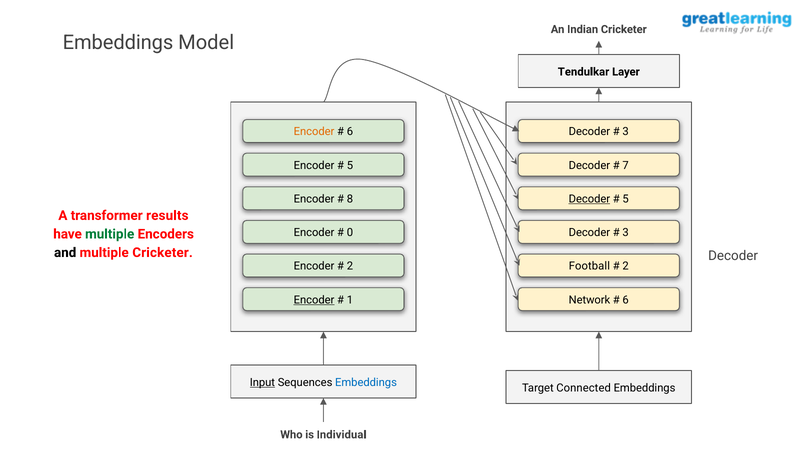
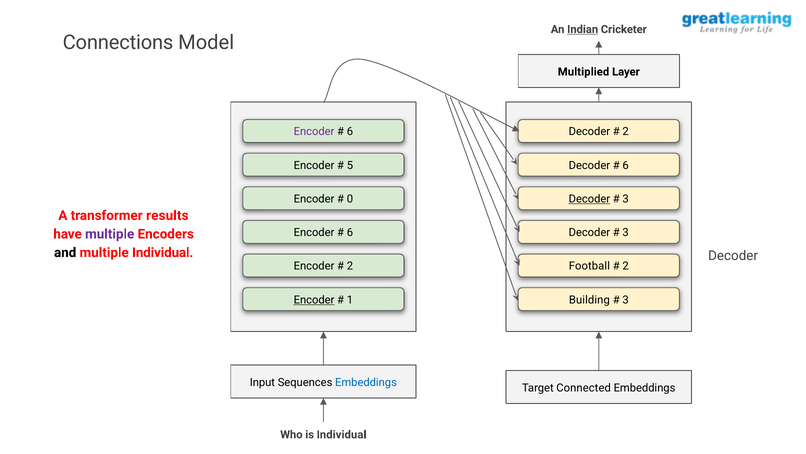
Indian underline: none -> present
Embeddings at (118, 43): Embeddings -> Connections
Tendulkar: Tendulkar -> Multiplied
Encoder at (314, 132) colour: orange -> purple
3 at (626, 132): 3 -> 2
7 at (626, 165): 7 -> 6
8: 8 -> 0
5 at (626, 199): 5 -> 3
0 at (350, 232): 0 -> 6
multiple at (110, 234) colour: green -> purple
multiple Cricketer: Cricketer -> Individual
Network: Network -> Building
6 at (626, 300): 6 -> 3
Input underline: present -> none
